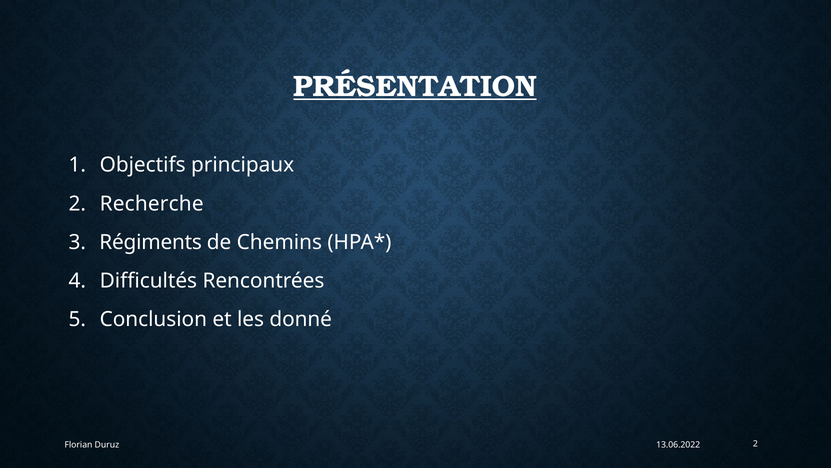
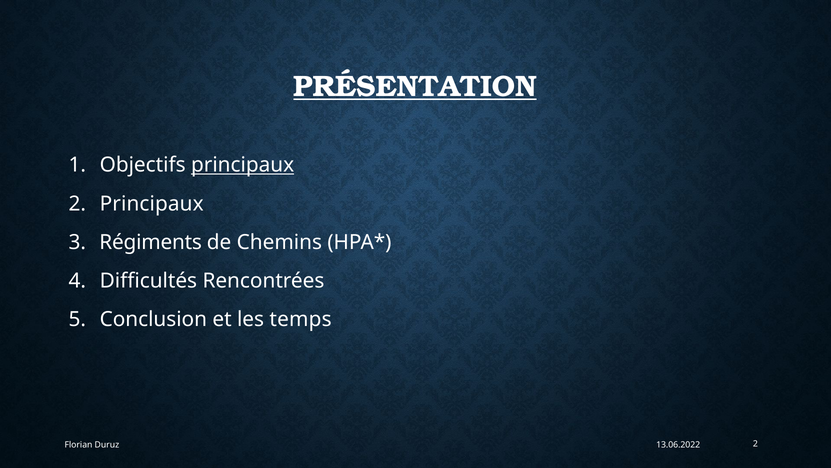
principaux at (243, 165) underline: none -> present
2 Recherche: Recherche -> Principaux
donné: donné -> temps
